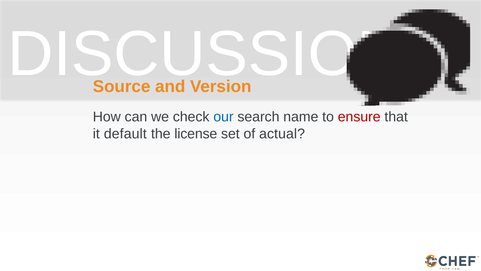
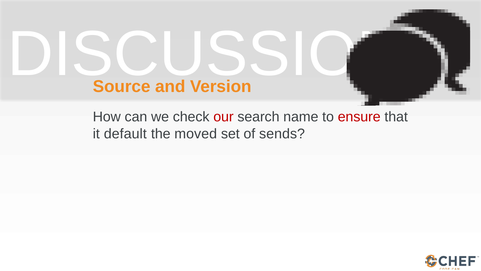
our colour: blue -> red
license: license -> moved
actual: actual -> sends
